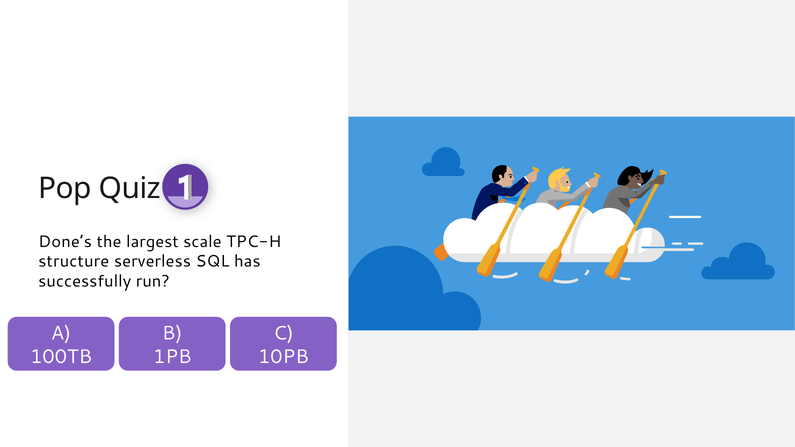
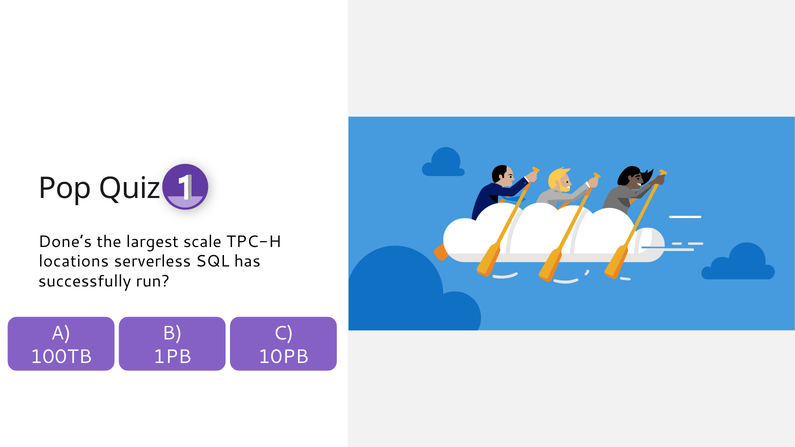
structure: structure -> locations
